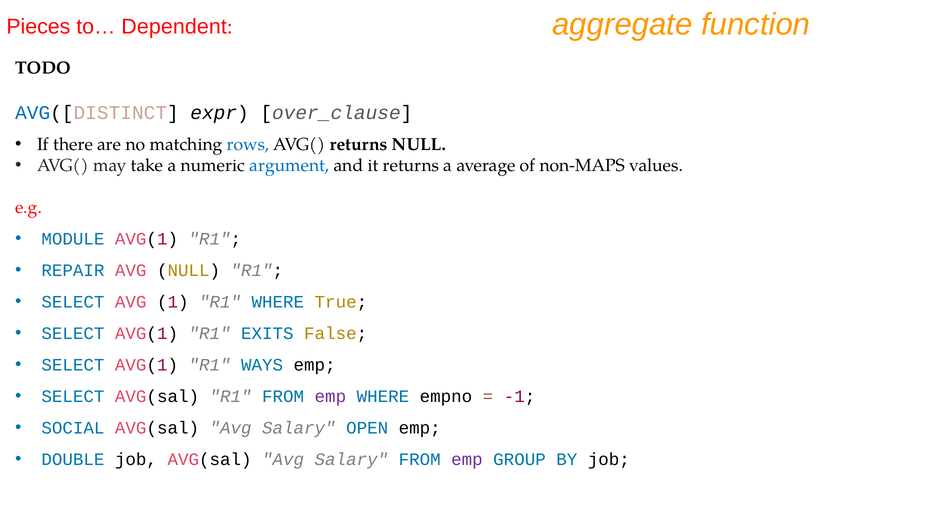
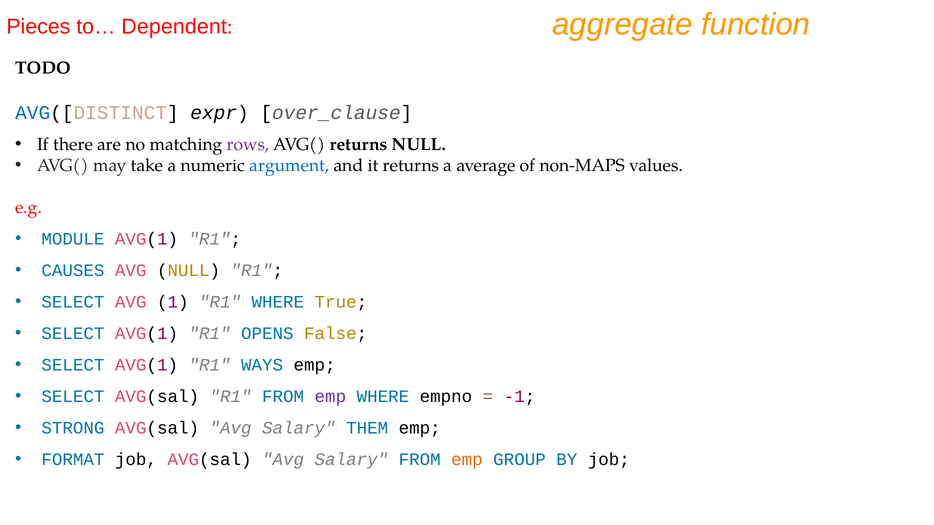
rows colour: blue -> purple
REPAIR: REPAIR -> CAUSES
EXITS: EXITS -> OPENS
SOCIAL: SOCIAL -> STRONG
OPEN: OPEN -> THEM
DOUBLE: DOUBLE -> FORMAT
emp at (467, 460) colour: purple -> orange
